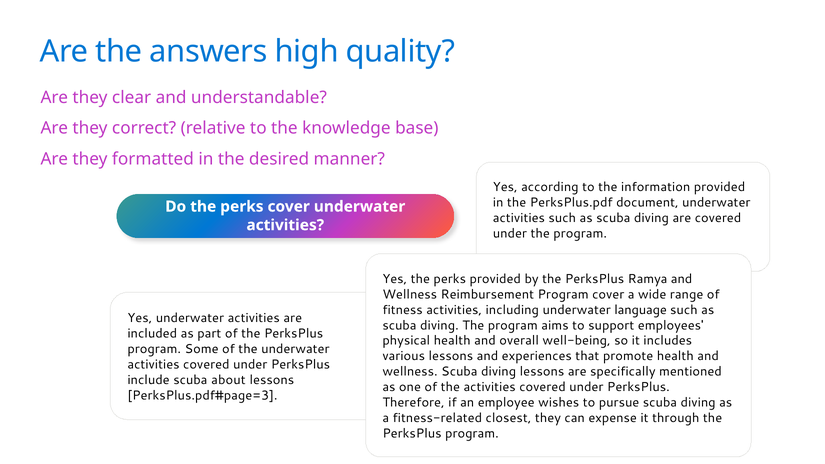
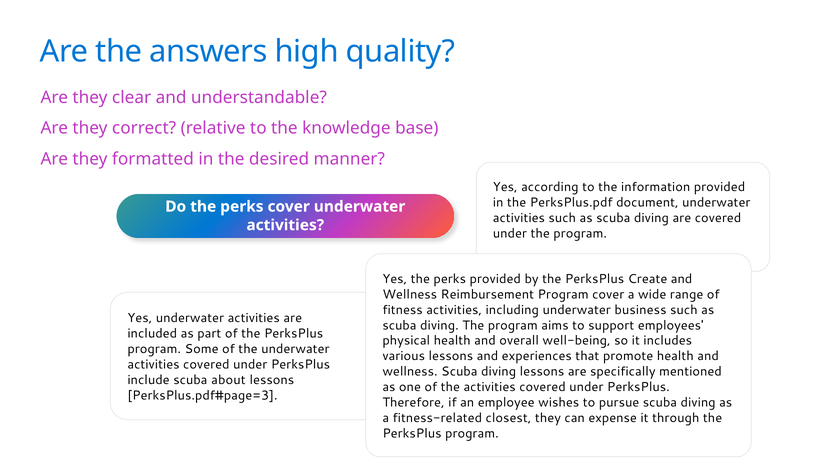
Ramya: Ramya -> Create
language: language -> business
